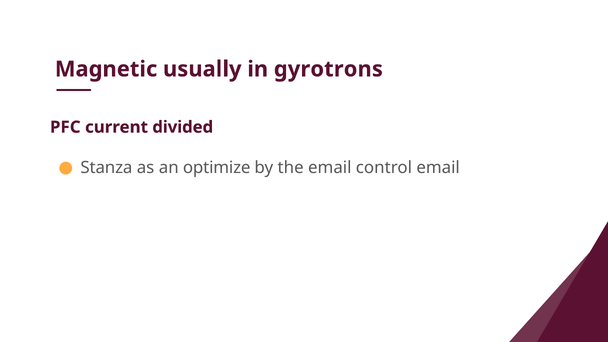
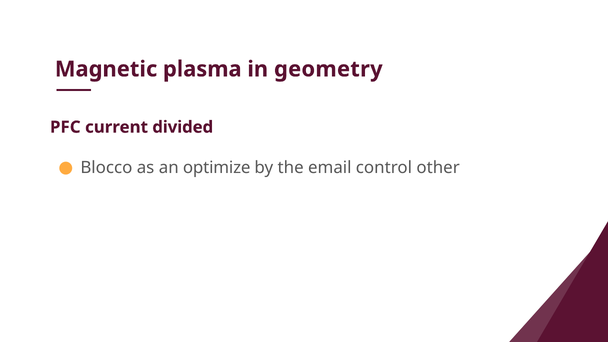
usually: usually -> plasma
gyrotrons: gyrotrons -> geometry
Stanza: Stanza -> Blocco
control email: email -> other
